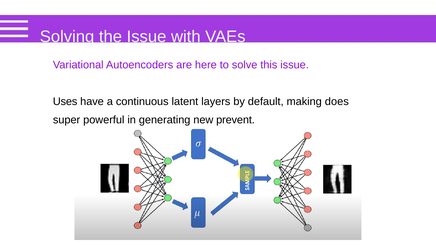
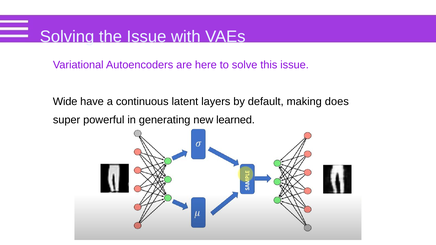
Uses: Uses -> Wide
prevent: prevent -> learned
